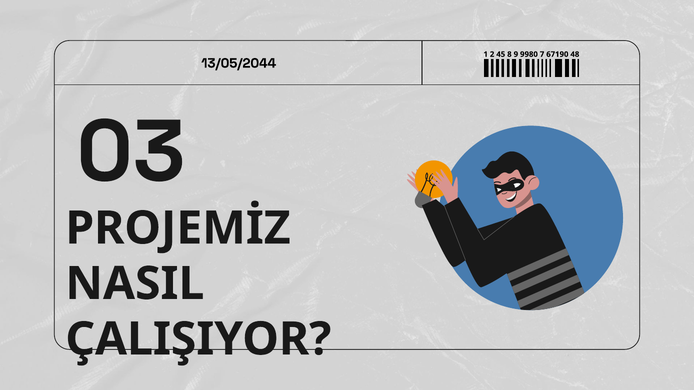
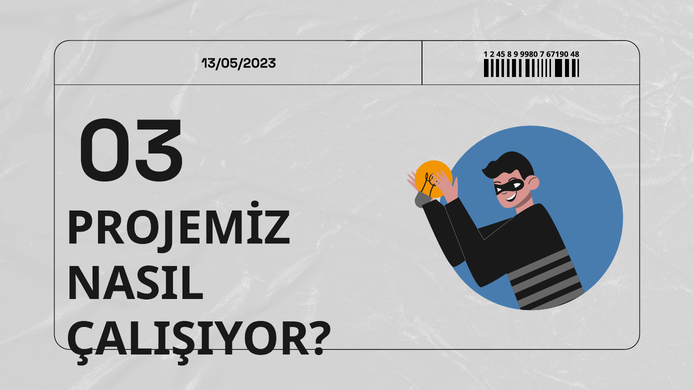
13/05/2044: 13/05/2044 -> 13/05/2023
